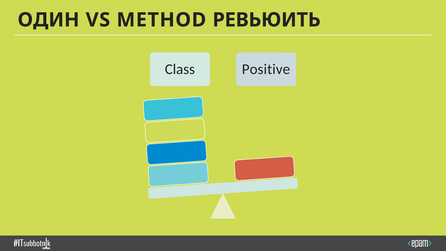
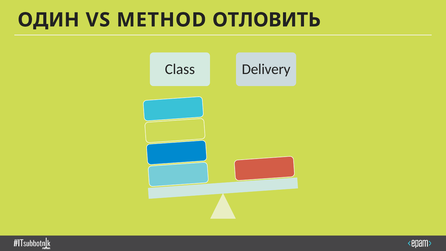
РЕВЬЮИТЬ: РЕВЬЮИТЬ -> ОТЛОВИТЬ
Positive: Positive -> Delivery
